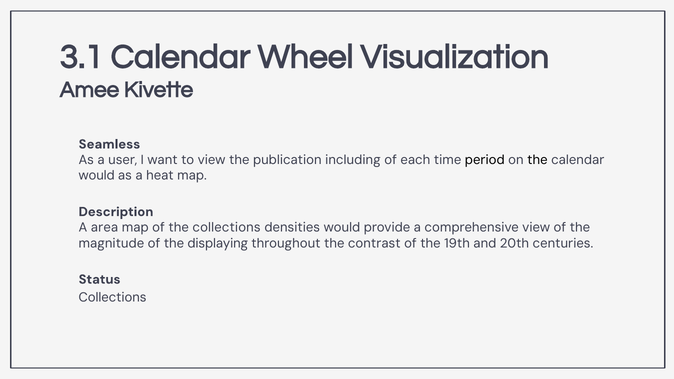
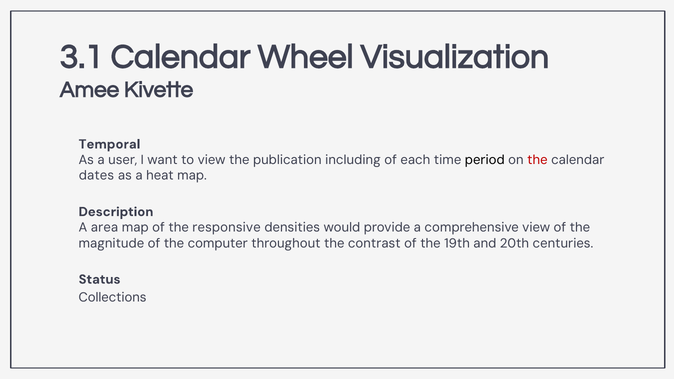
Seamless: Seamless -> Temporal
the at (537, 160) colour: black -> red
would at (97, 176): would -> dates
the collections: collections -> responsive
displaying: displaying -> computer
